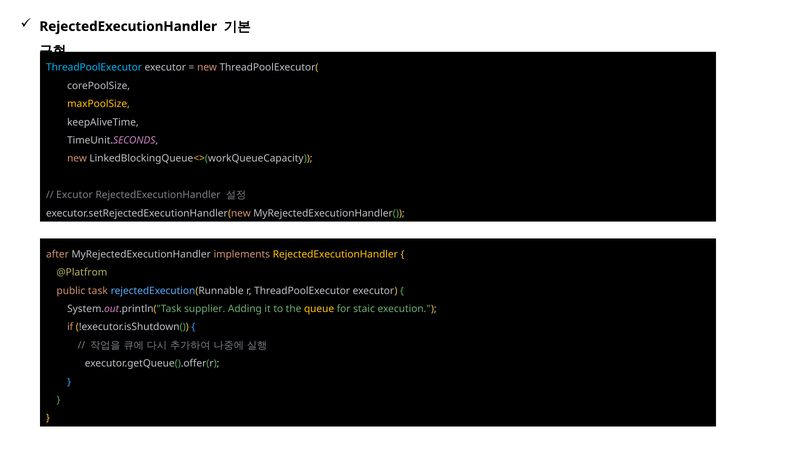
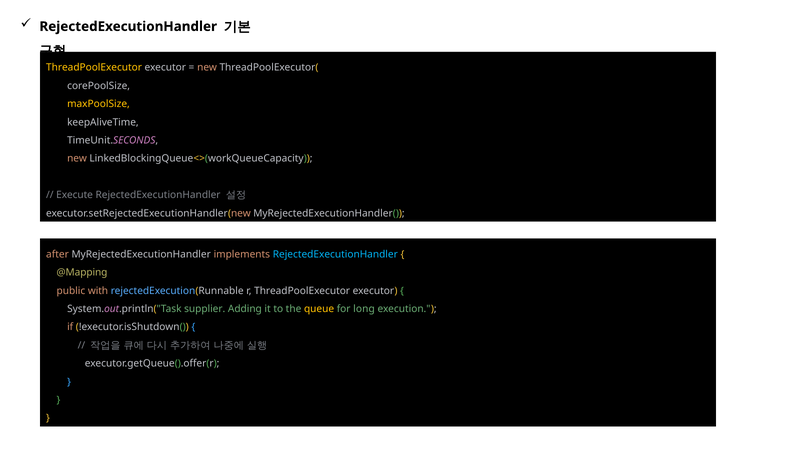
ThreadPoolExecutor at (94, 68) colour: light blue -> yellow
Excutor: Excutor -> Execute
RejectedExecutionHandler at (335, 255) colour: yellow -> light blue
@Platfrom: @Platfrom -> @Mapping
task: task -> with
staic: staic -> long
